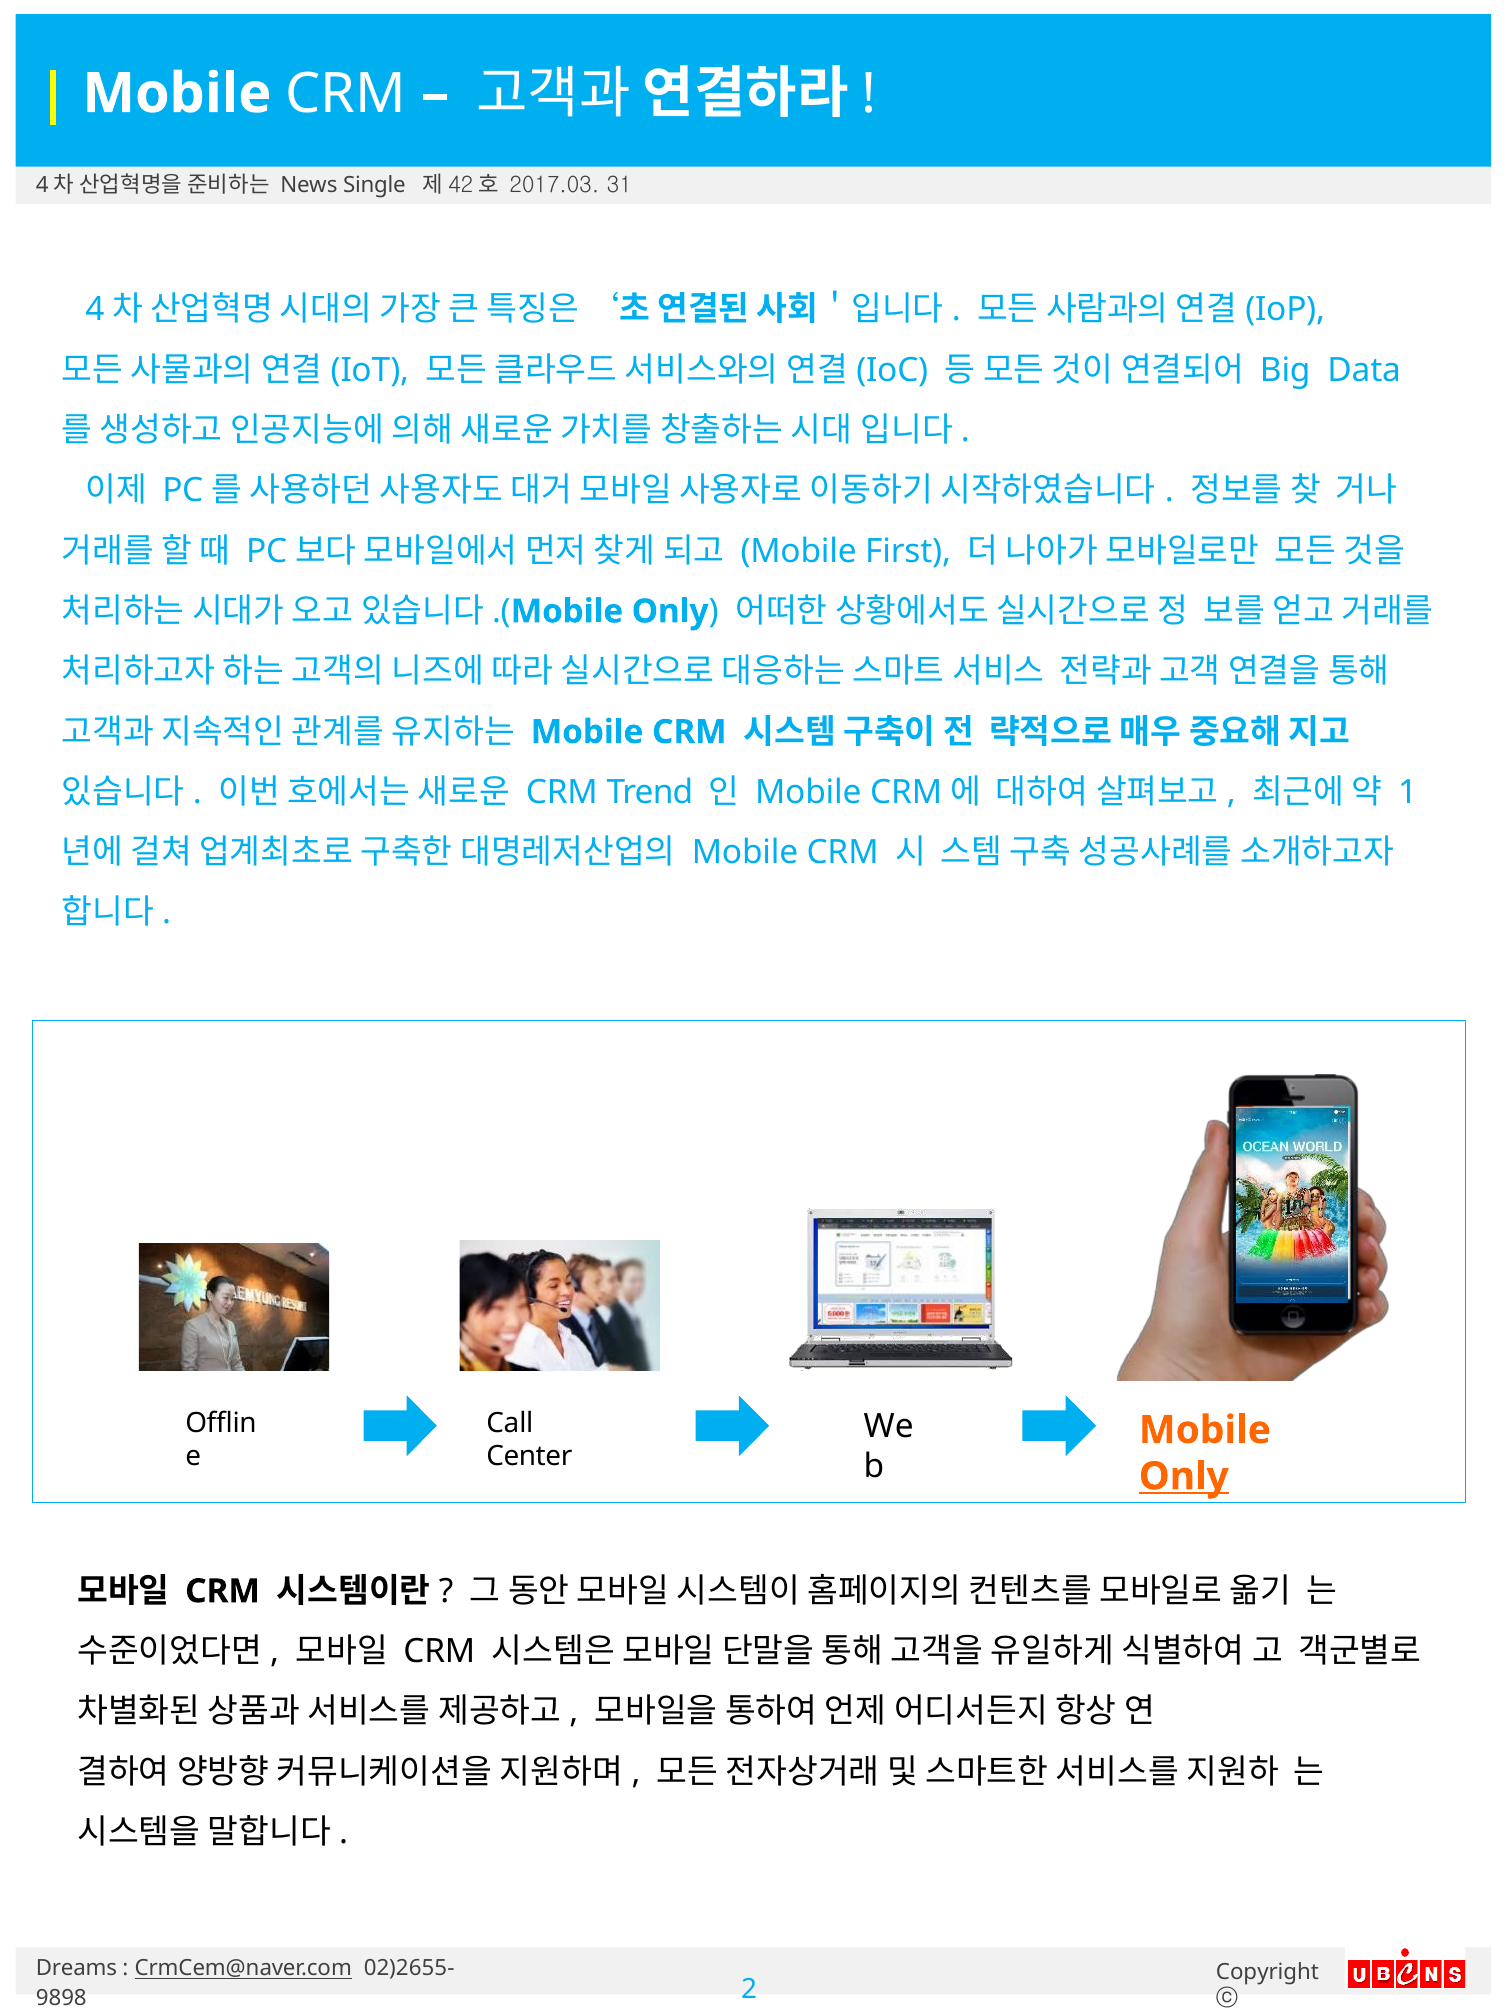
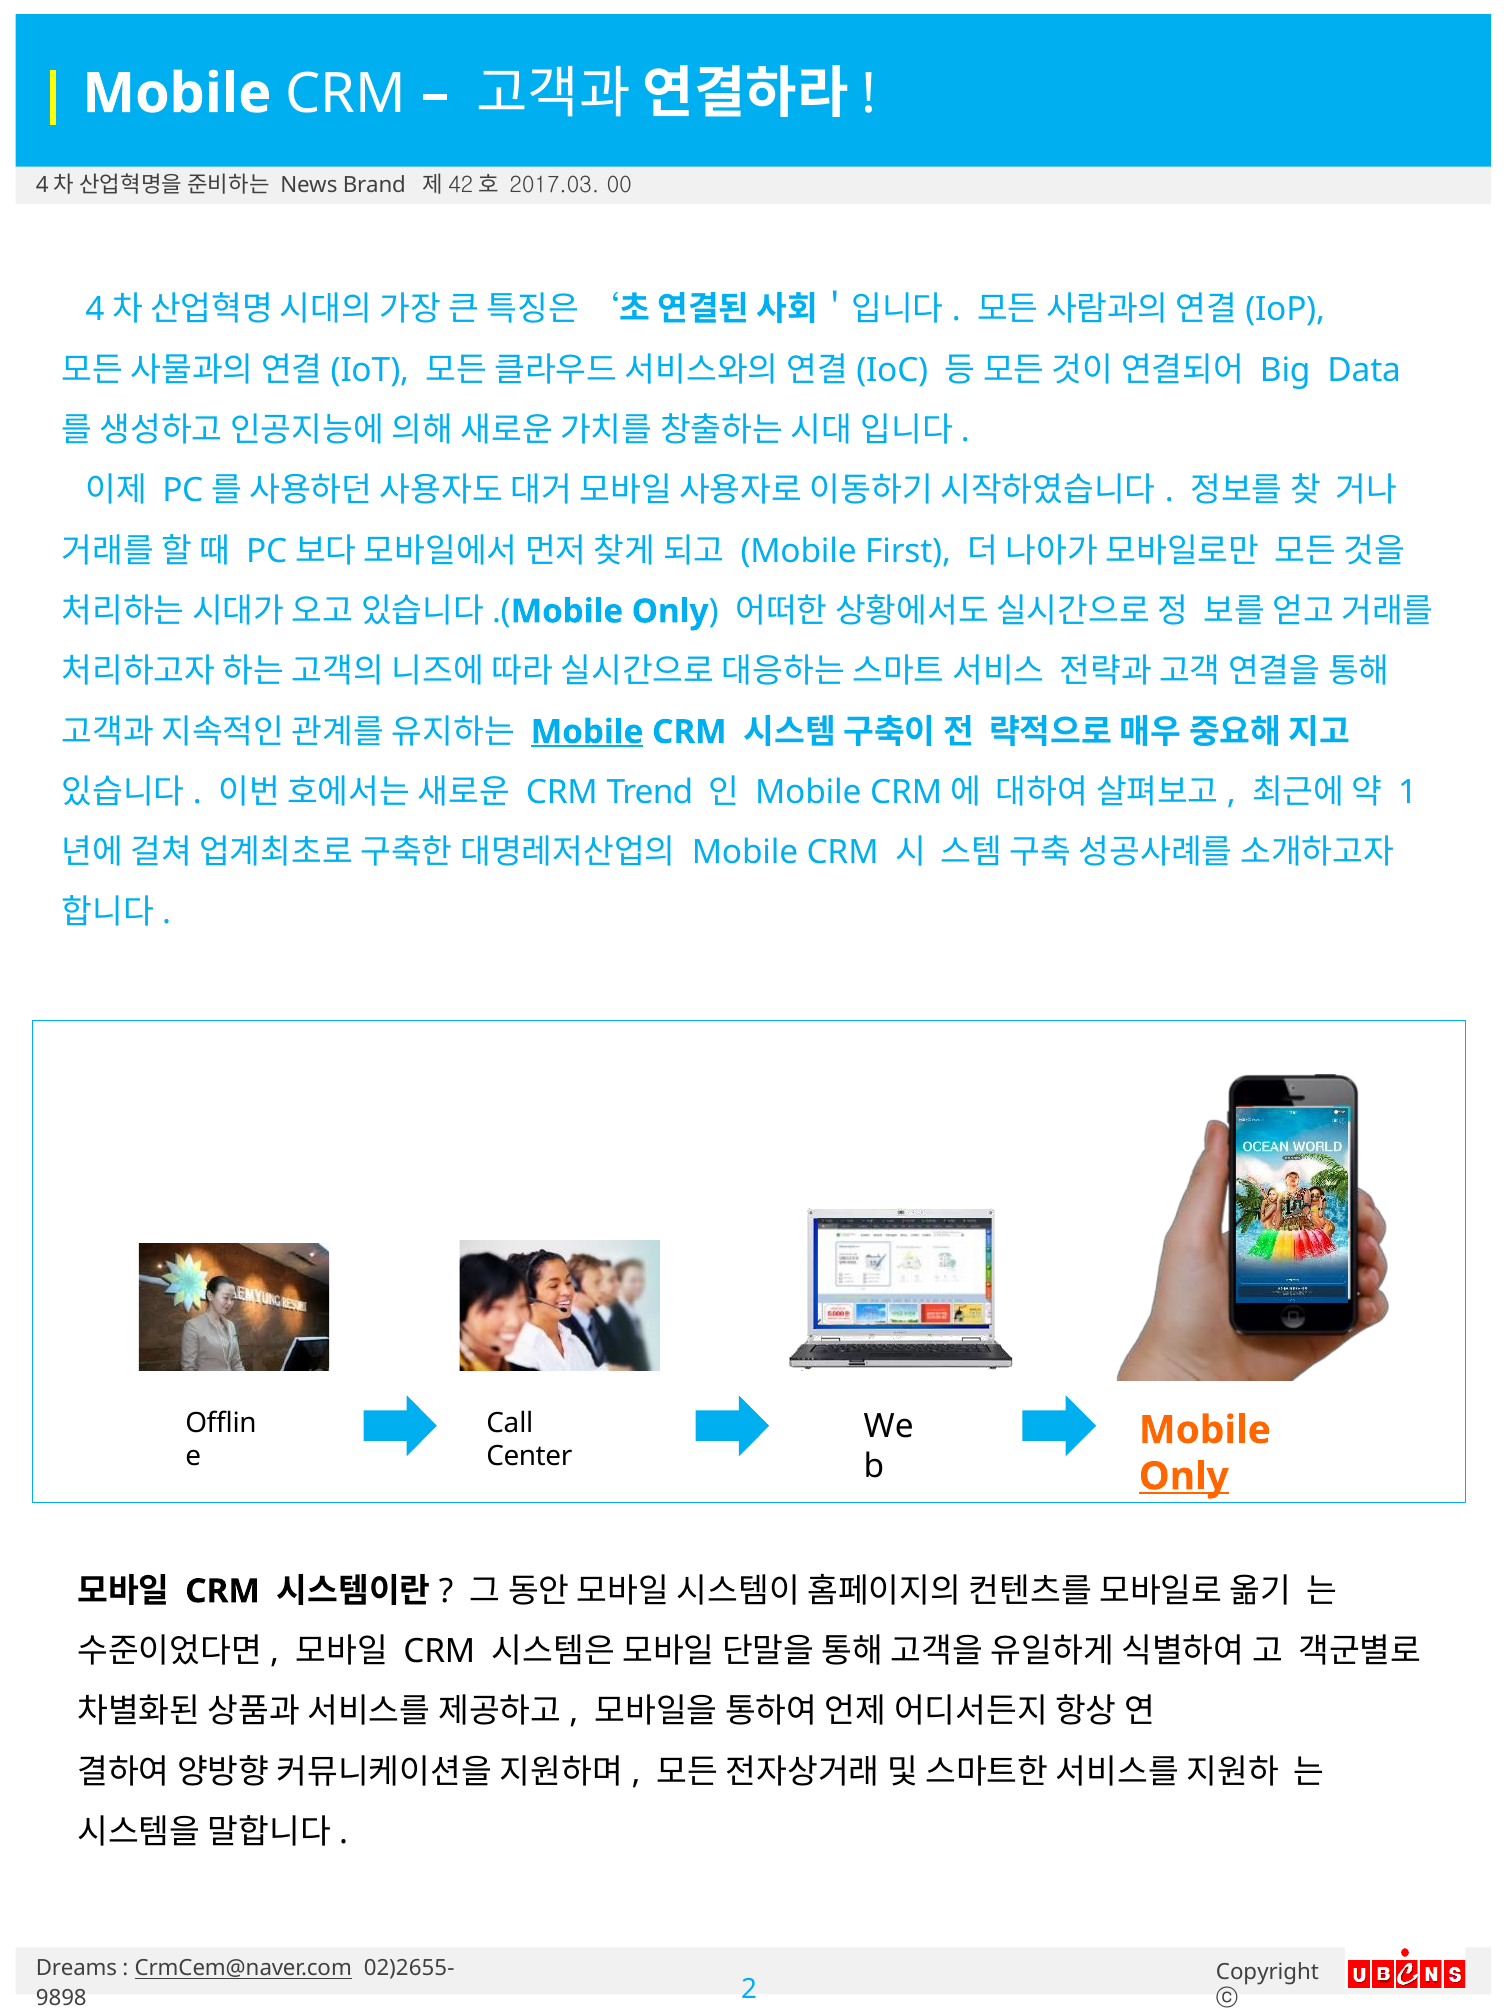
Single: Single -> Brand
31: 31 -> 00
Mobile at (587, 732) underline: none -> present
